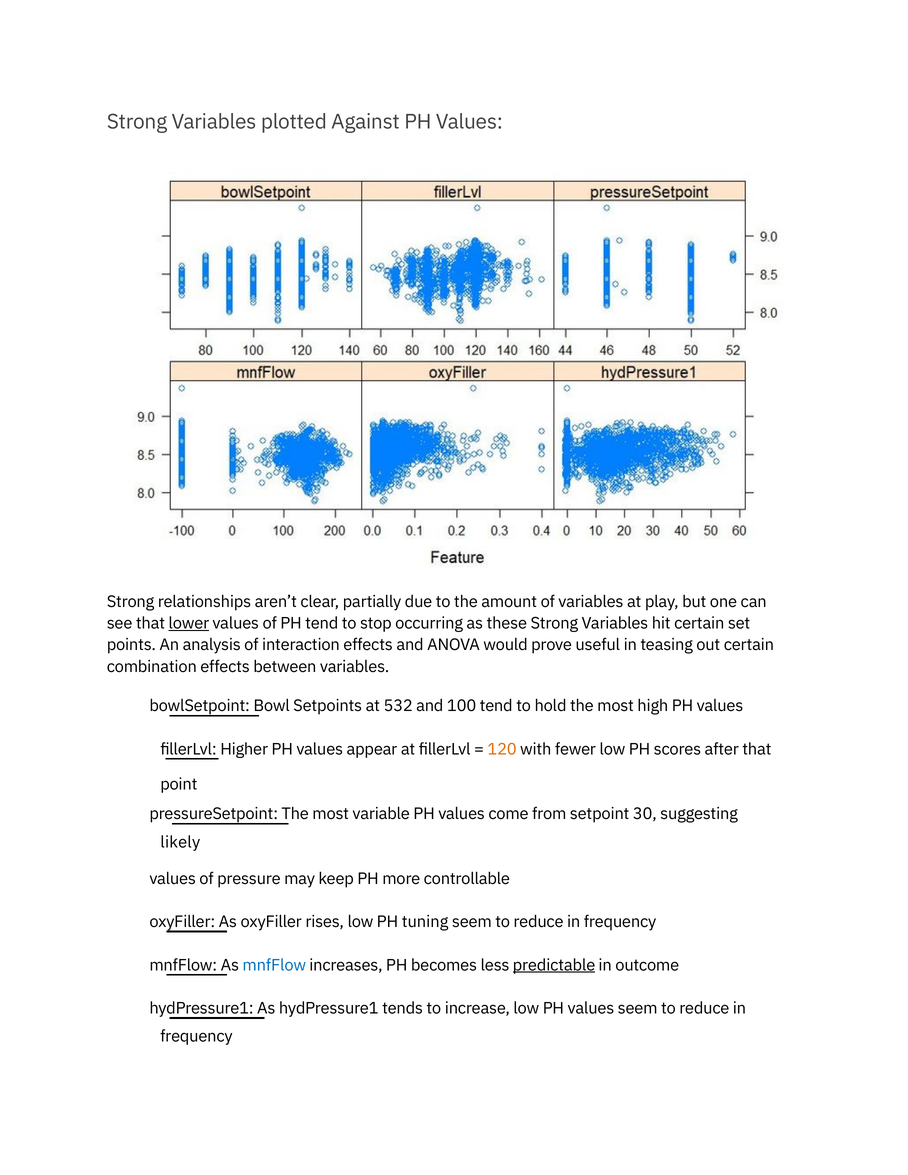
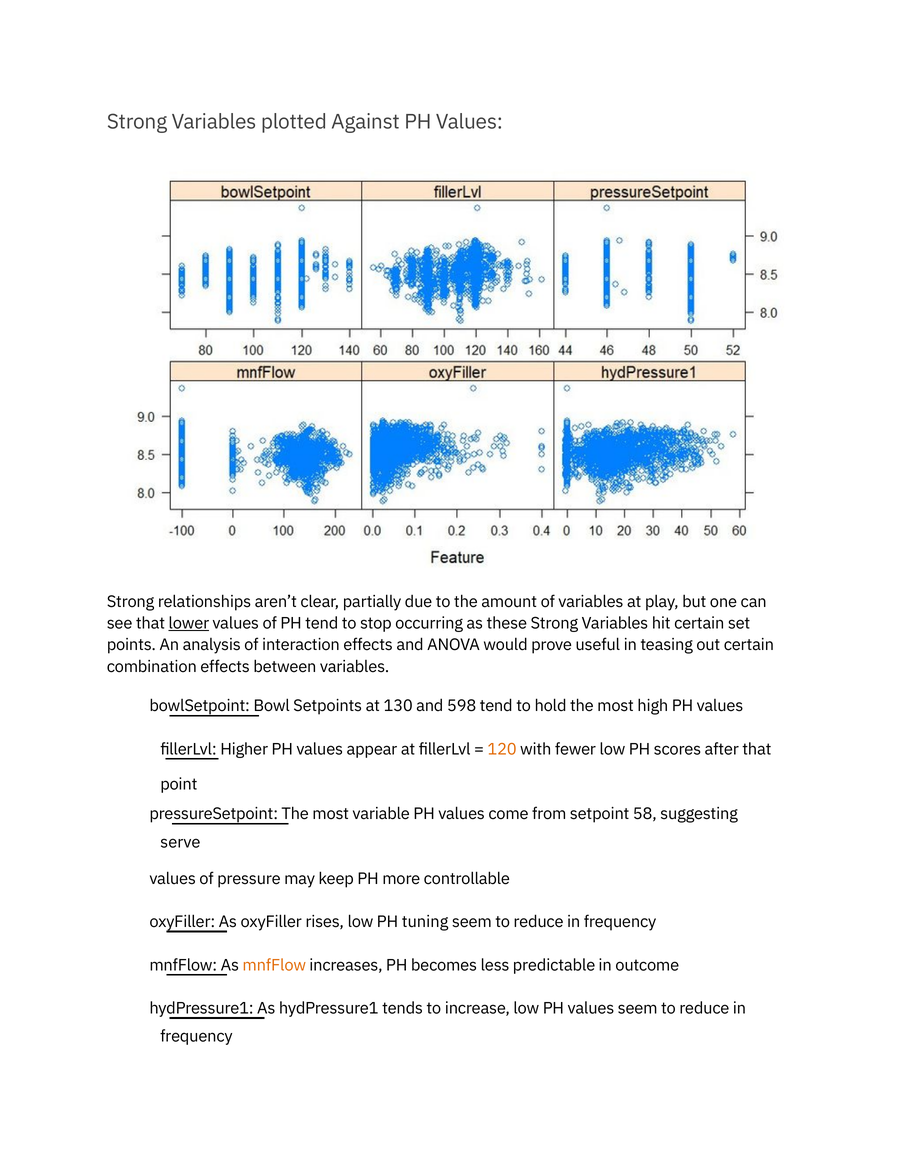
532: 532 -> 130
100: 100 -> 598
30: 30 -> 58
likely: likely -> serve
mnfFlow at (274, 965) colour: blue -> orange
predictable underline: present -> none
